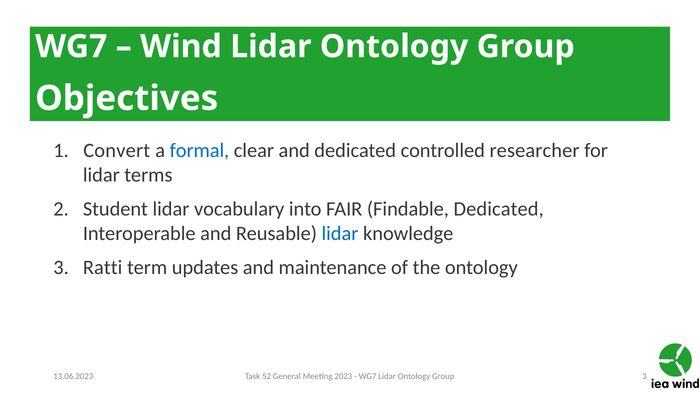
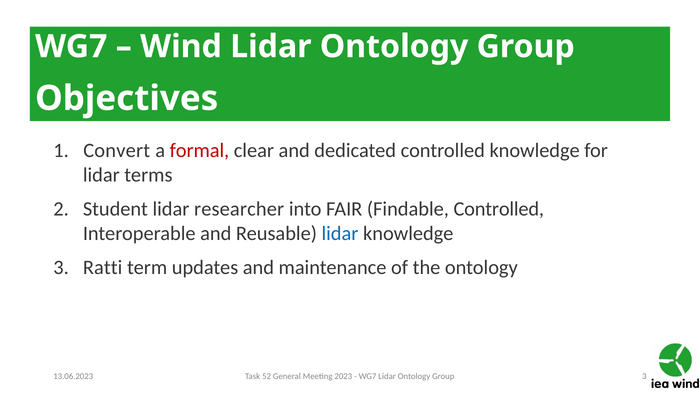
formal colour: blue -> red
controlled researcher: researcher -> knowledge
vocabulary: vocabulary -> researcher
Findable Dedicated: Dedicated -> Controlled
